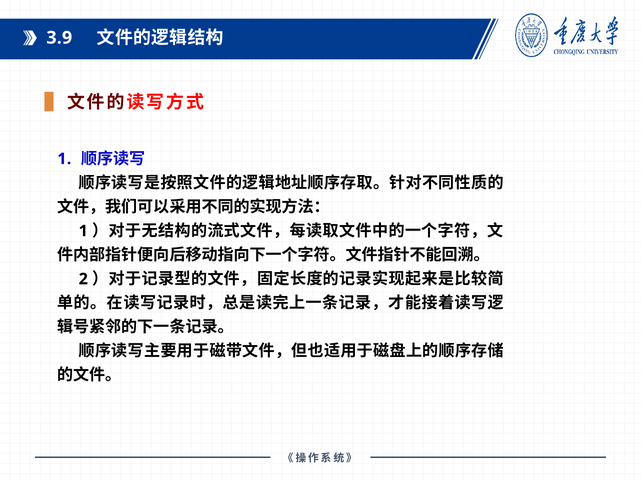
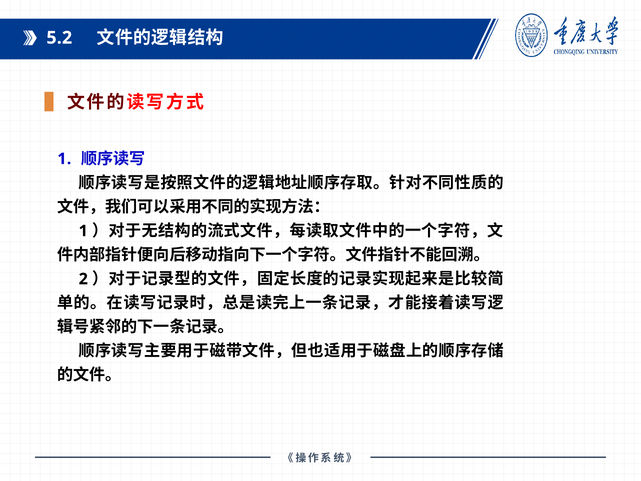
3.9: 3.9 -> 5.2
